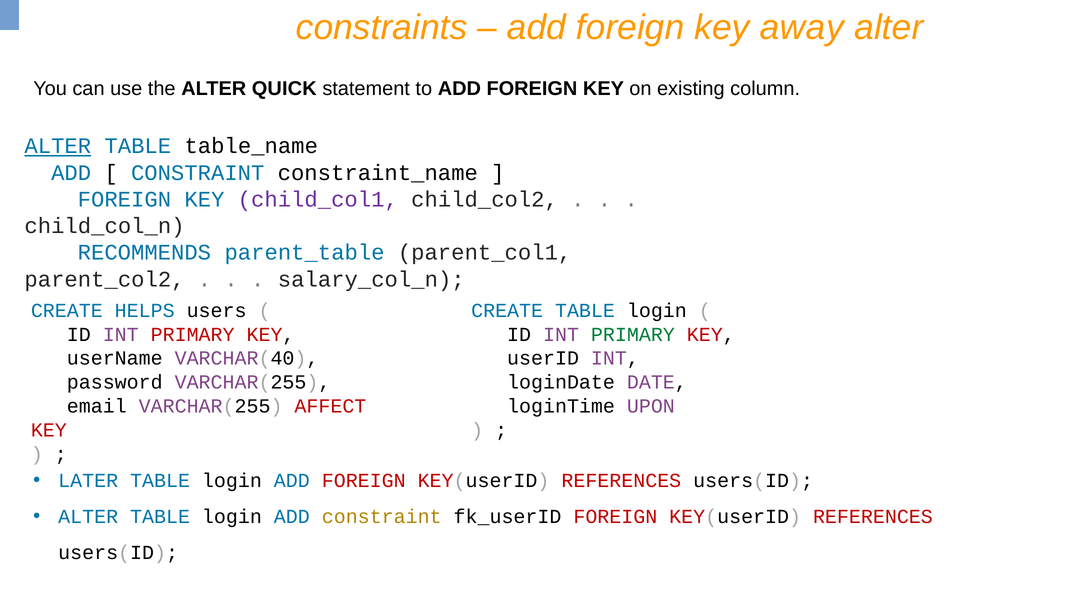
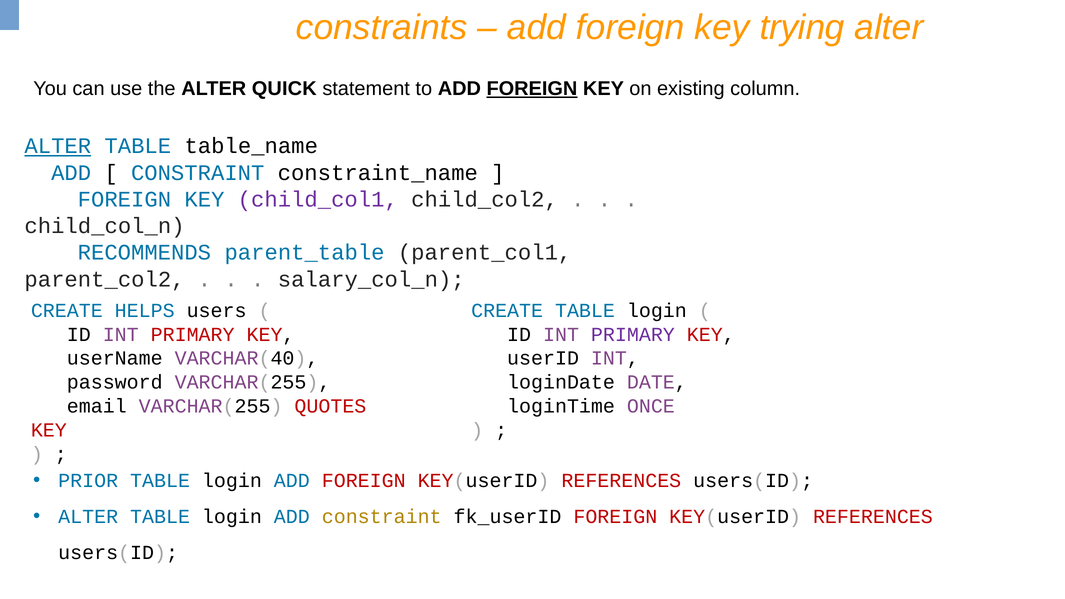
away: away -> trying
FOREIGN at (532, 89) underline: none -> present
PRIMARY at (633, 334) colour: green -> purple
AFFECT: AFFECT -> QUOTES
UPON: UPON -> ONCE
LATER: LATER -> PRIOR
